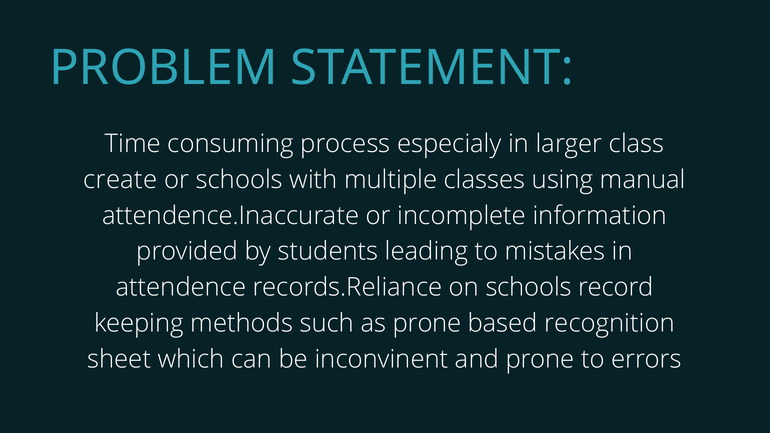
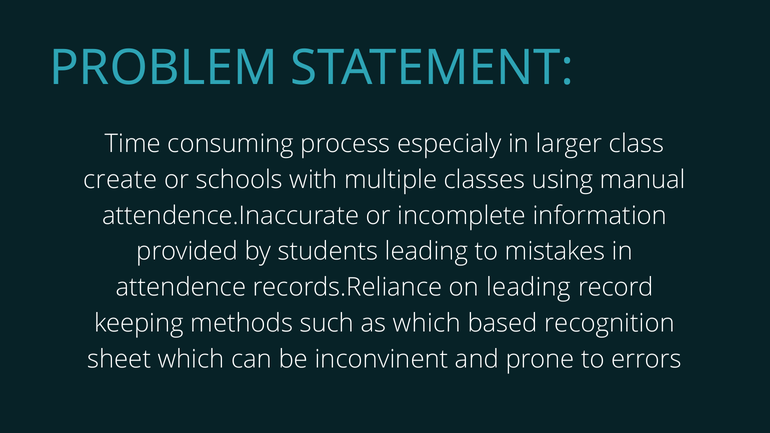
on schools: schools -> leading
as prone: prone -> which
